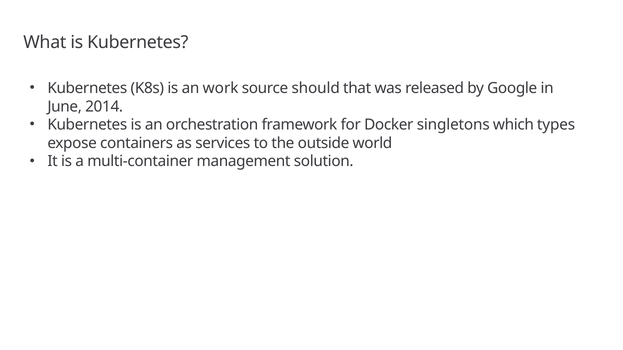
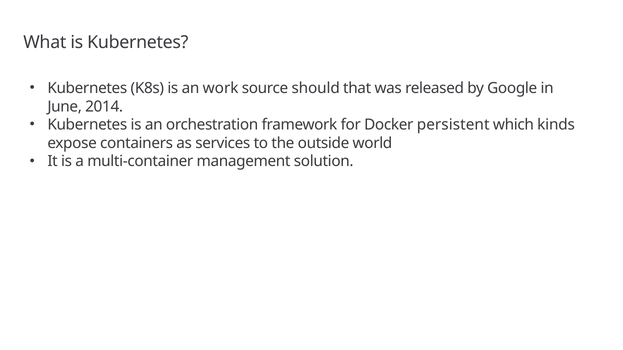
singletons: singletons -> persistent
types: types -> kinds
